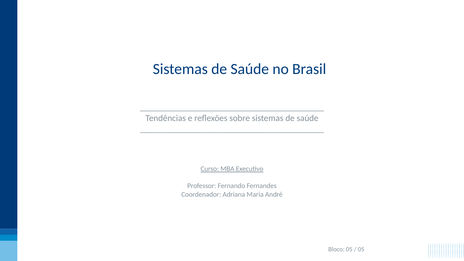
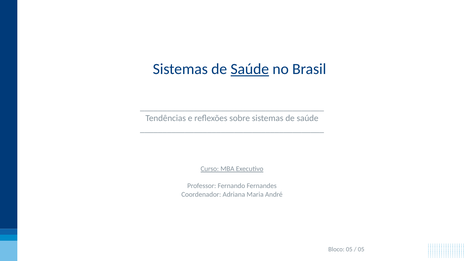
Saúde at (250, 69) underline: none -> present
